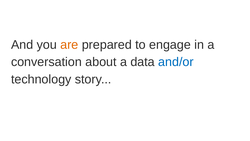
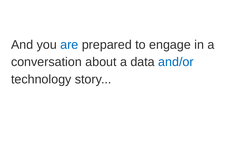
are colour: orange -> blue
